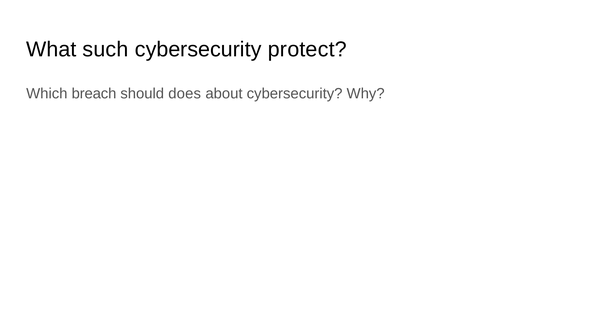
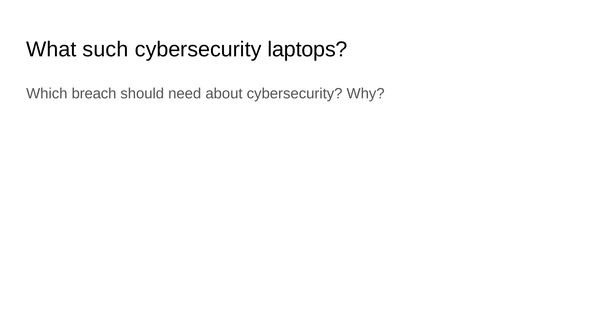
protect: protect -> laptops
does: does -> need
